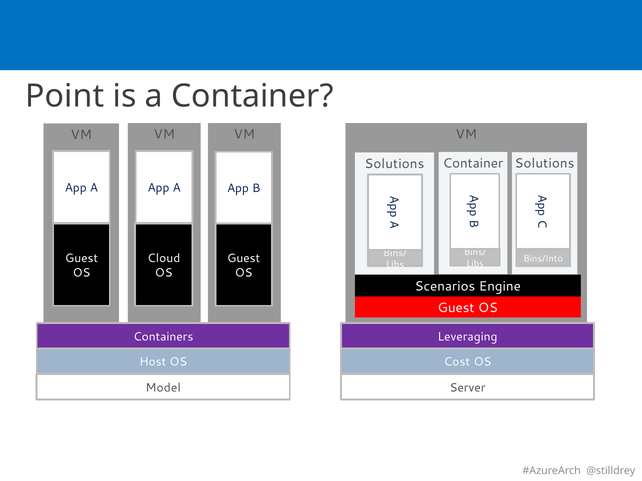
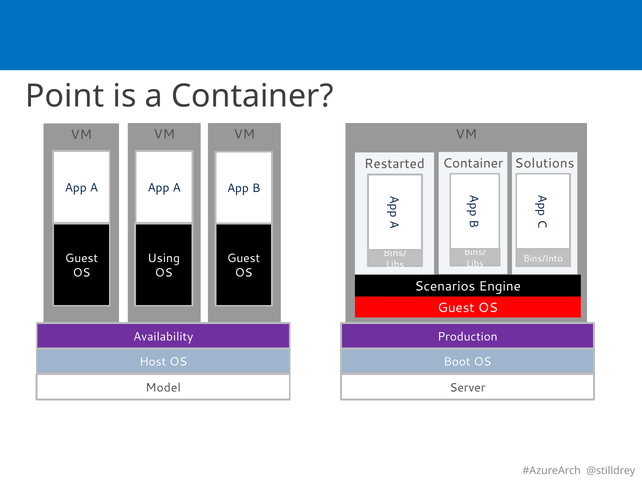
Solutions at (394, 164): Solutions -> Restarted
Cloud: Cloud -> Using
Containers: Containers -> Availability
Leveraging: Leveraging -> Production
Cost: Cost -> Boot
